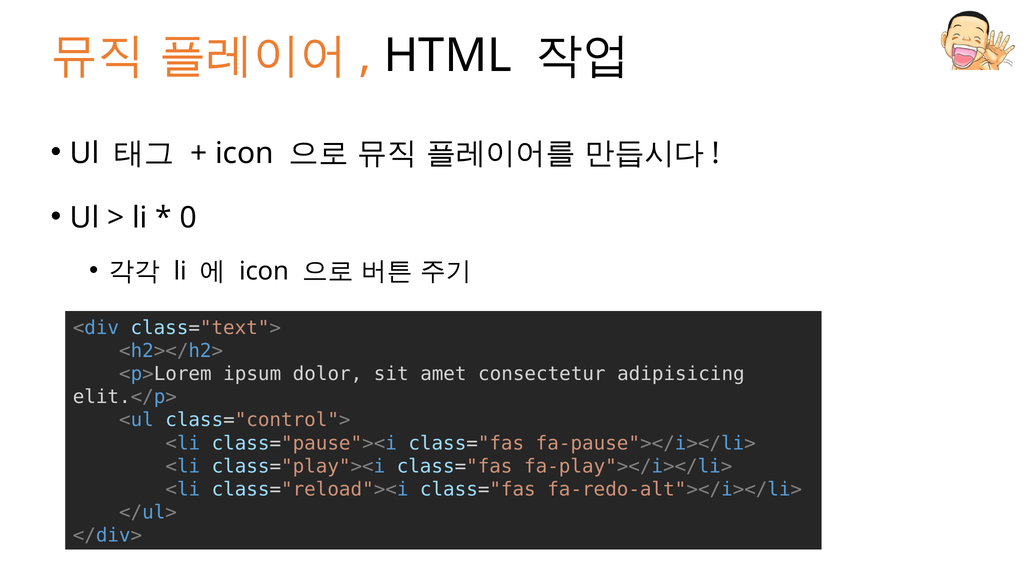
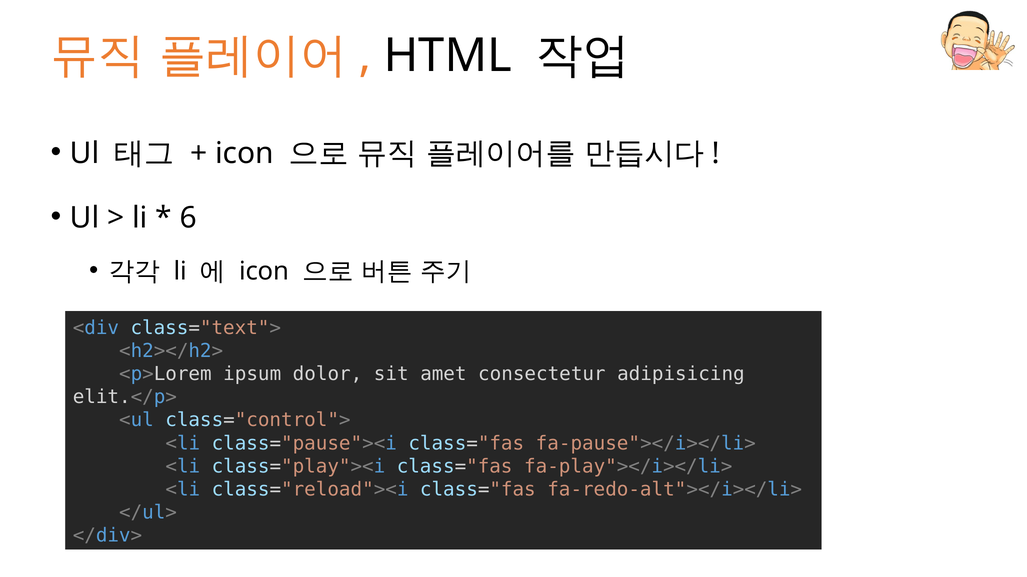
0: 0 -> 6
